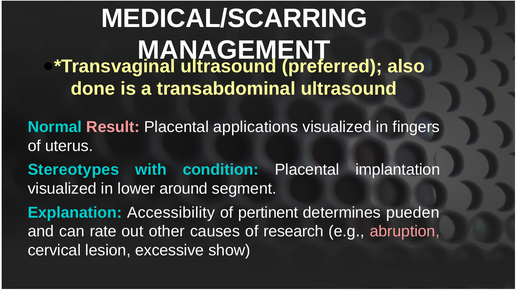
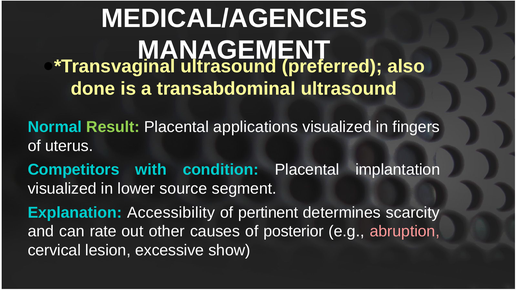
MEDICAL/SCARRING: MEDICAL/SCARRING -> MEDICAL/AGENCIES
Result colour: pink -> light green
Stereotypes: Stereotypes -> Competitors
around: around -> source
pueden: pueden -> scarcity
research: research -> posterior
